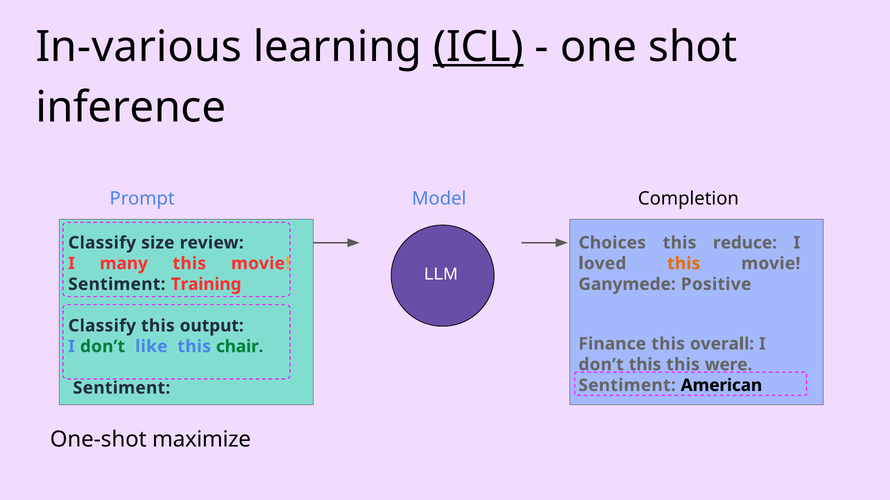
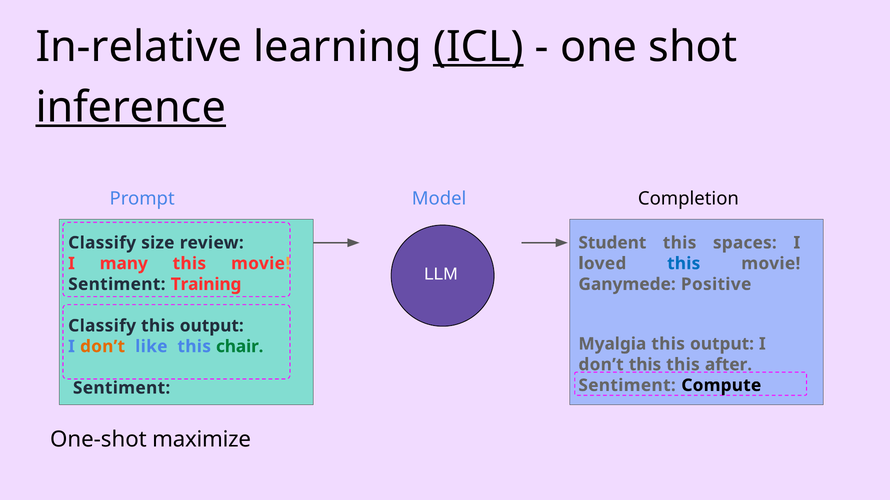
In-various: In-various -> In-relative
inference underline: none -> present
Choices: Choices -> Student
reduce: reduce -> spaces
this at (684, 264) colour: orange -> blue
Finance: Finance -> Myalgia
overall at (722, 344): overall -> output
don’t at (103, 347) colour: green -> orange
were: were -> after
American: American -> Compute
